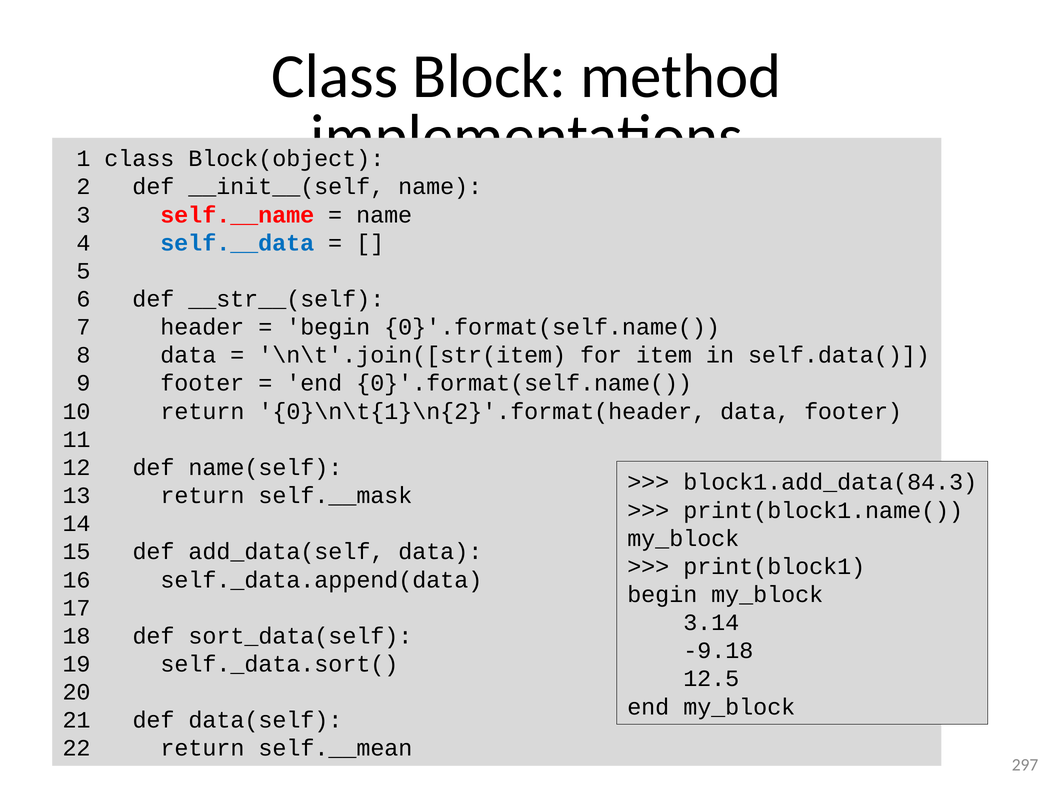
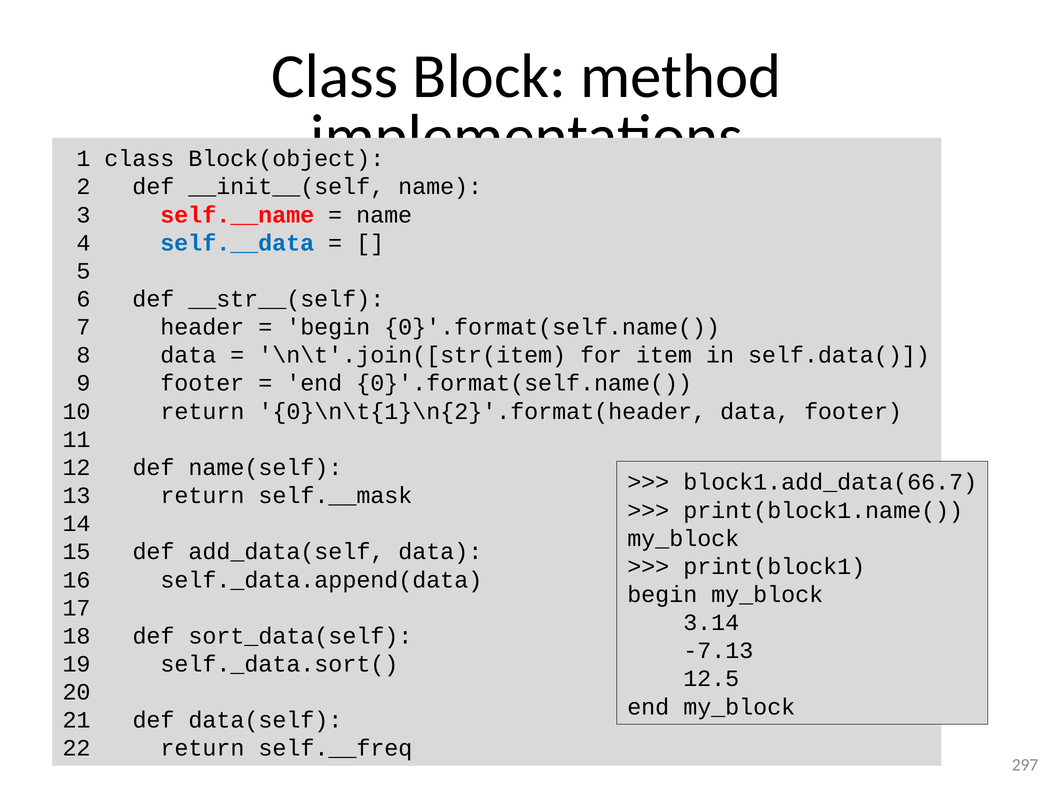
block1.add_data(84.3: block1.add_data(84.3 -> block1.add_data(66.7
-9.18: -9.18 -> -7.13
self.__mean: self.__mean -> self.__freq
